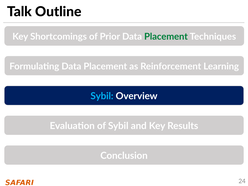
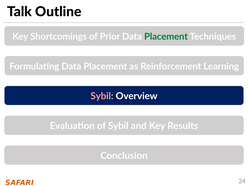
Sybil at (102, 96) colour: light blue -> pink
